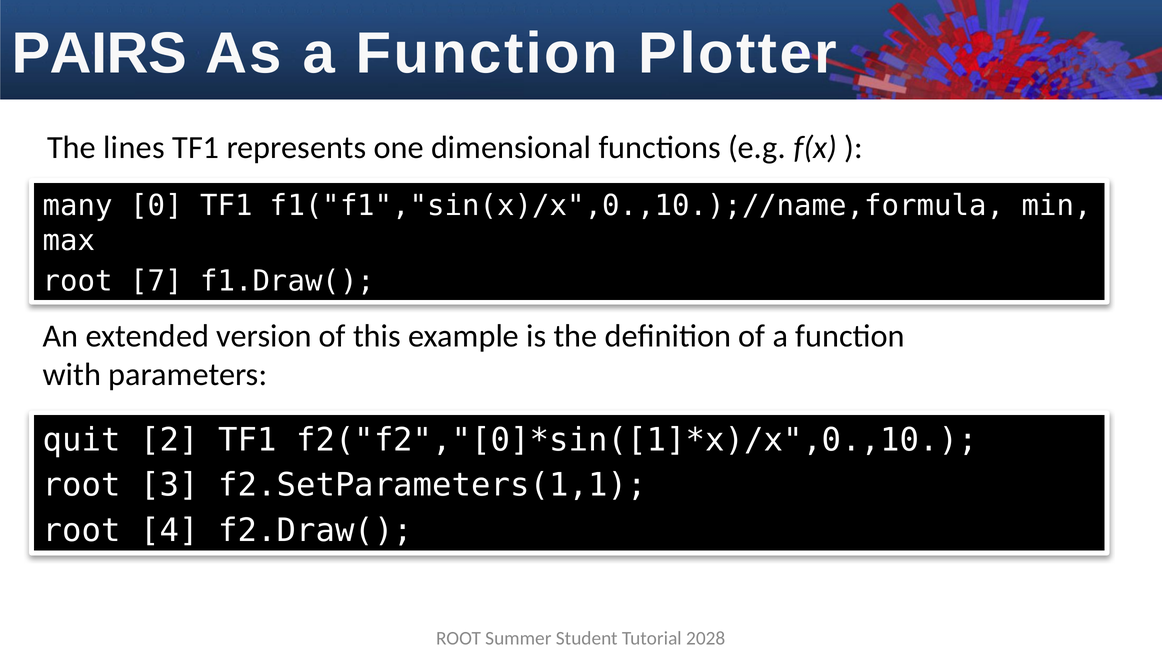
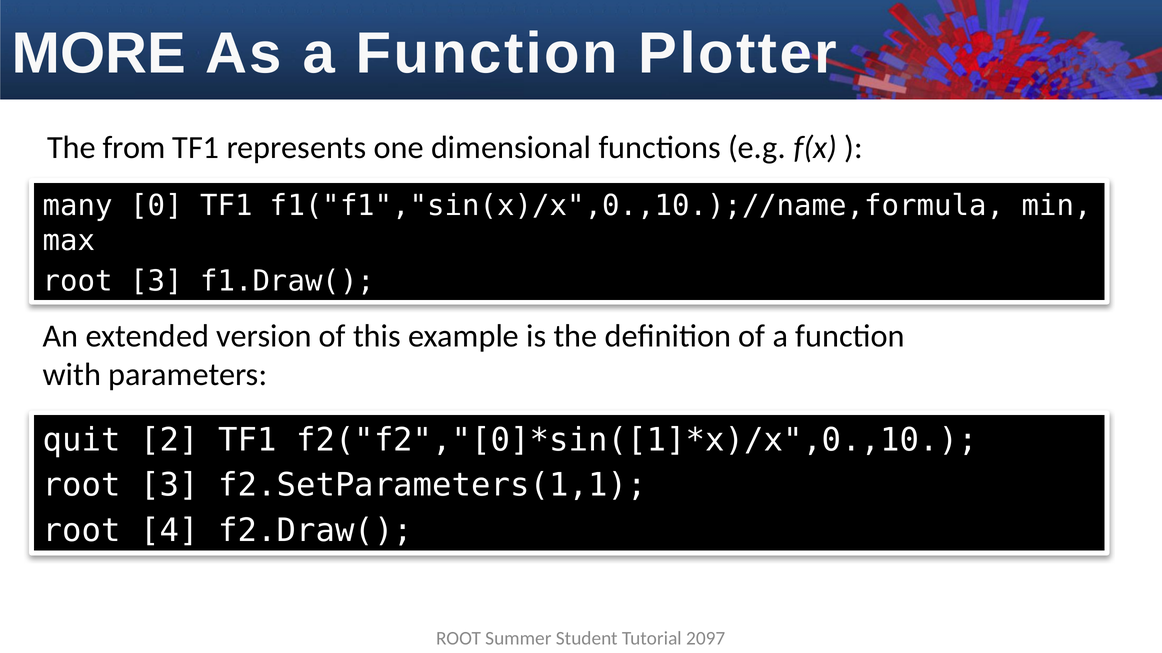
PAIRS: PAIRS -> MORE
lines: lines -> from
7 at (156, 281): 7 -> 3
2028: 2028 -> 2097
